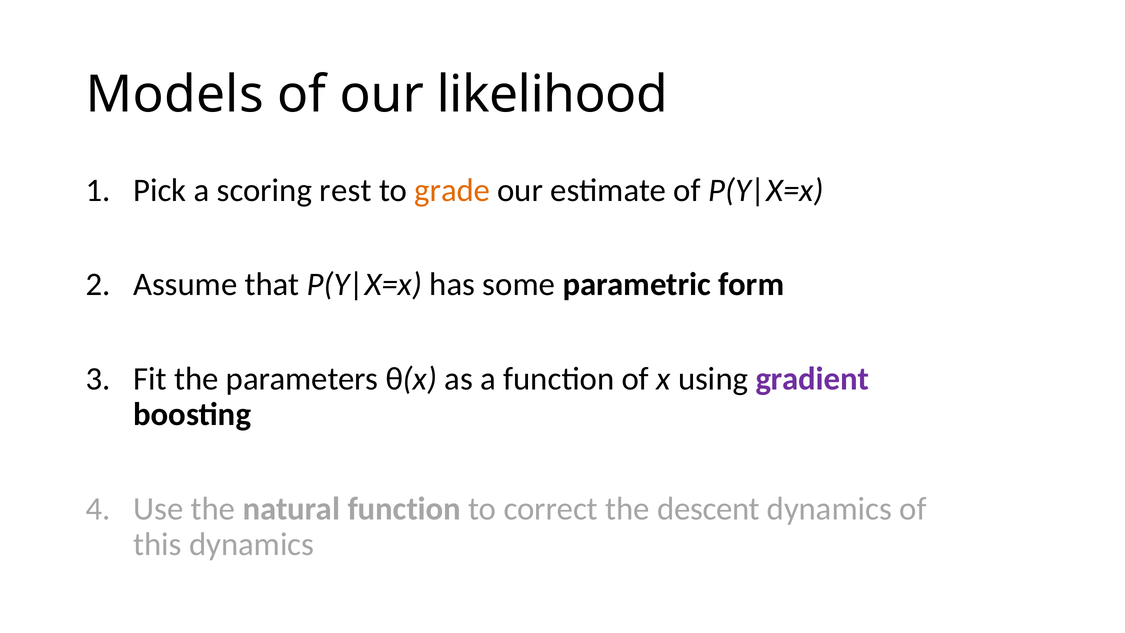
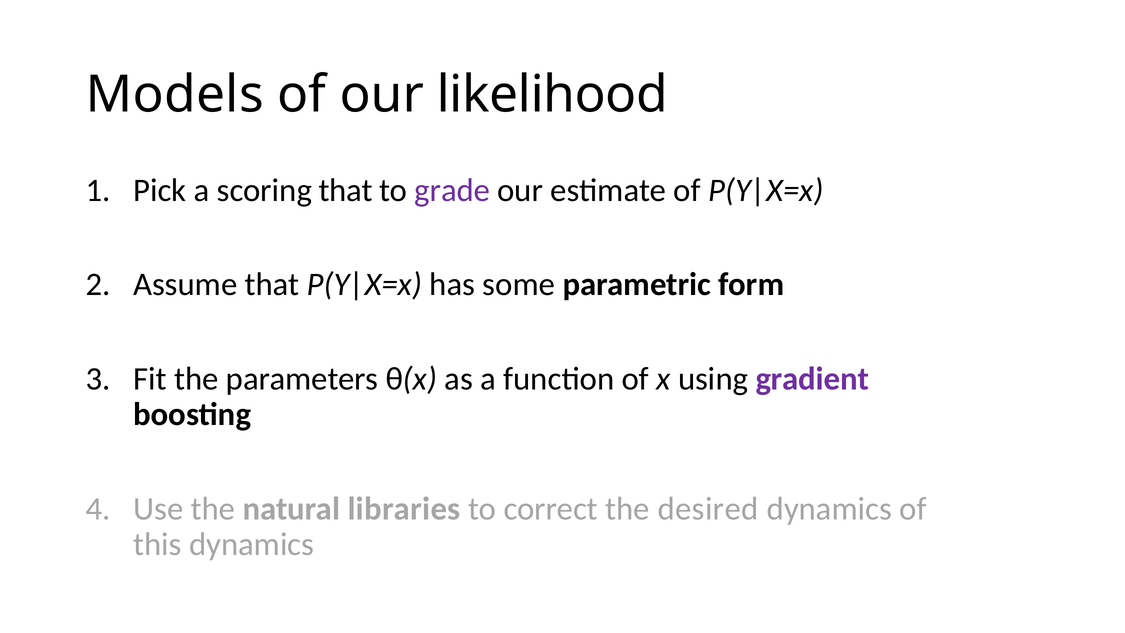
scoring rest: rest -> that
grade colour: orange -> purple
natural function: function -> libraries
descent: descent -> desired
